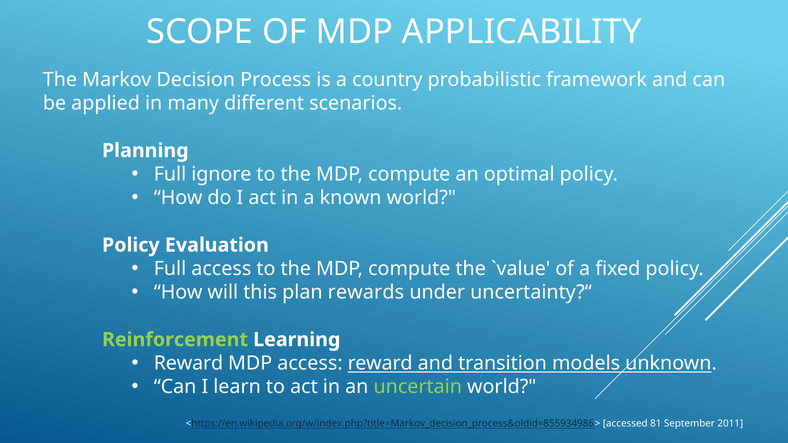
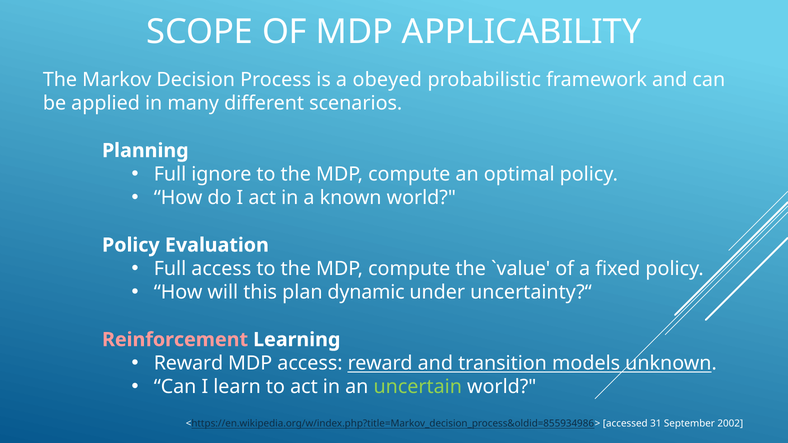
country: country -> obeyed
rewards: rewards -> dynamic
Reinforcement colour: light green -> pink
81: 81 -> 31
2011: 2011 -> 2002
